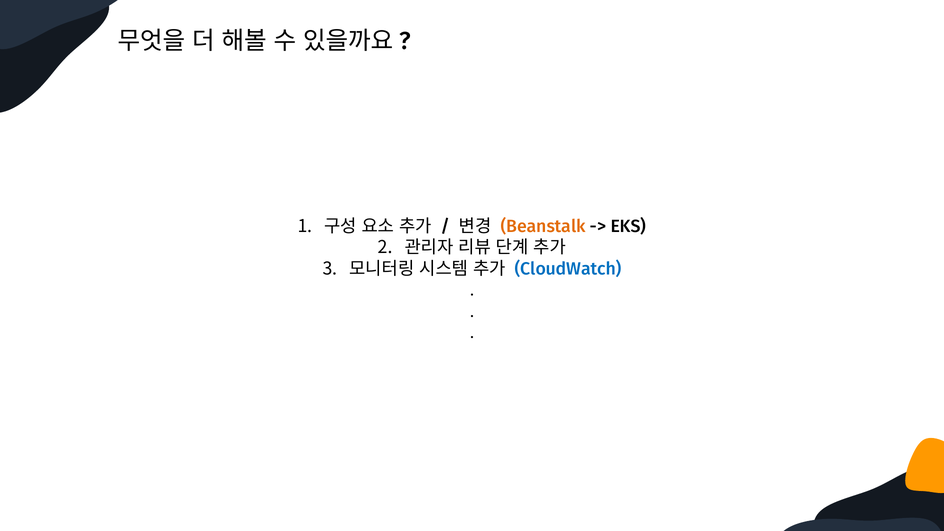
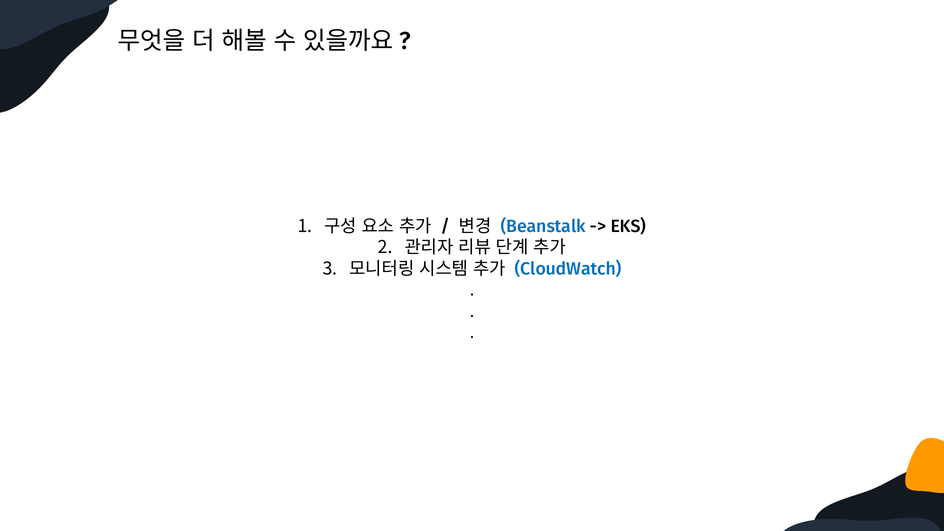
Beanstalk colour: orange -> blue
